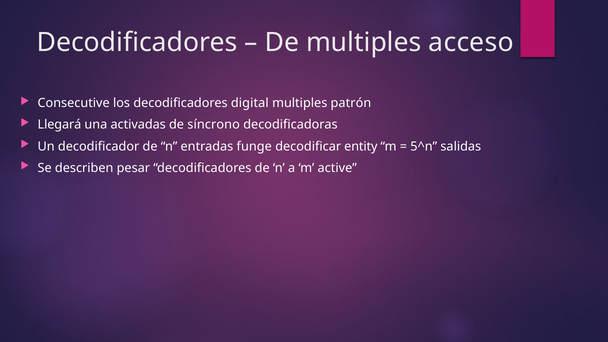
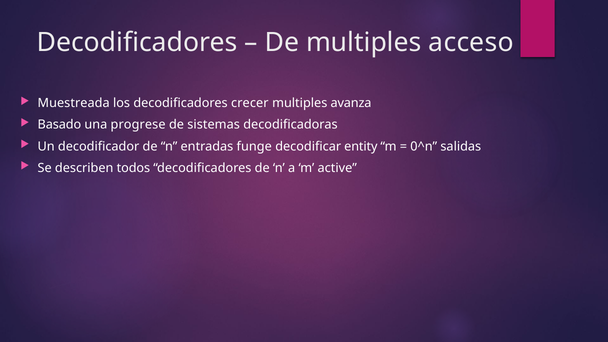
Consecutive: Consecutive -> Muestreada
digital: digital -> crecer
patrón: patrón -> avanza
Llegará: Llegará -> Basado
activadas: activadas -> progrese
síncrono: síncrono -> sistemas
5^n: 5^n -> 0^n
pesar: pesar -> todos
